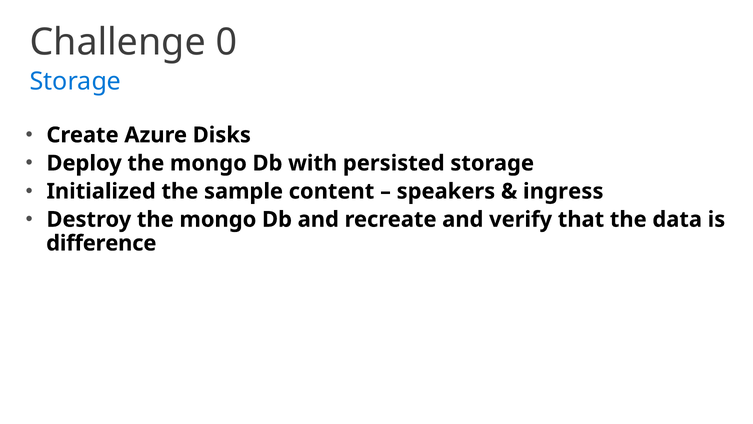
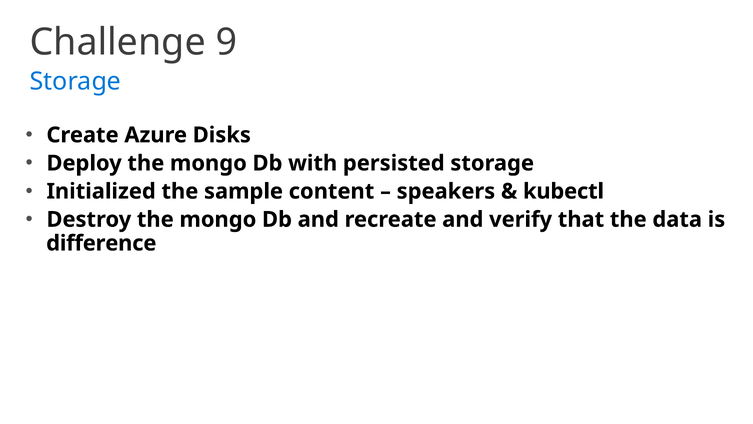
0: 0 -> 9
ingress: ingress -> kubectl
